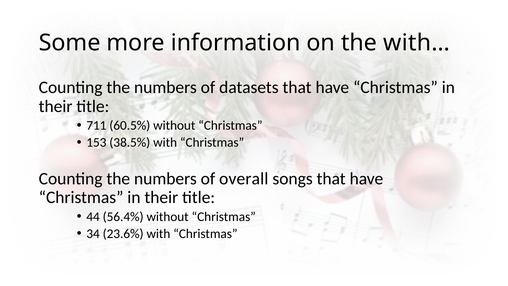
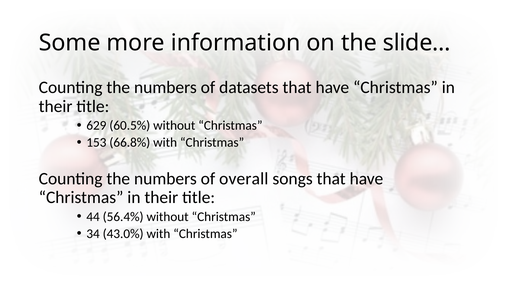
with…: with… -> slide…
711: 711 -> 629
38.5%: 38.5% -> 66.8%
23.6%: 23.6% -> 43.0%
